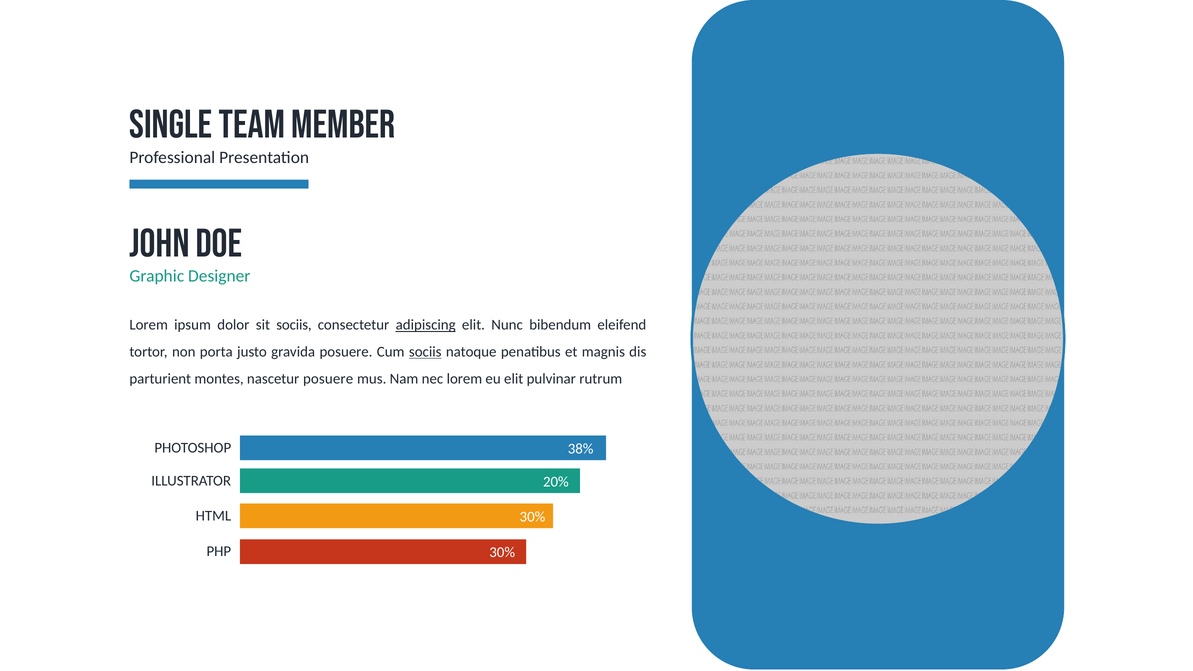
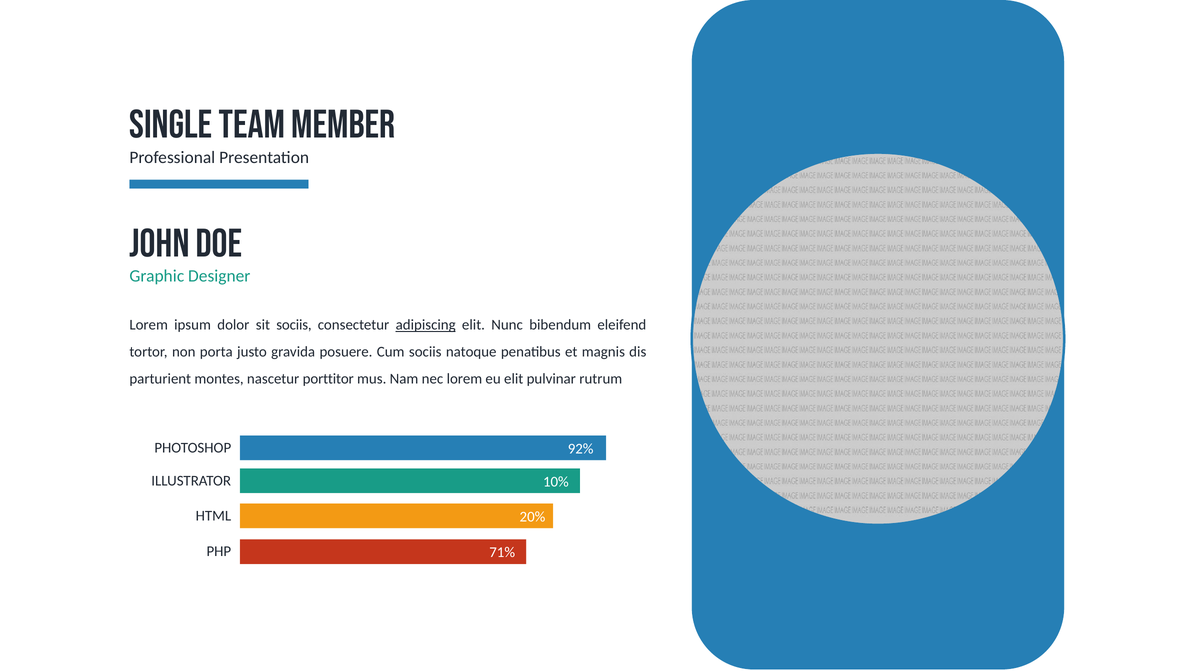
sociis at (425, 352) underline: present -> none
nascetur posuere: posuere -> porttitor
38%: 38% -> 92%
20%: 20% -> 10%
HTML 30%: 30% -> 20%
PHP 30%: 30% -> 71%
